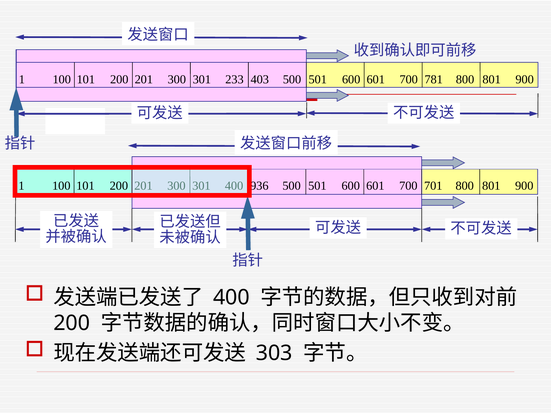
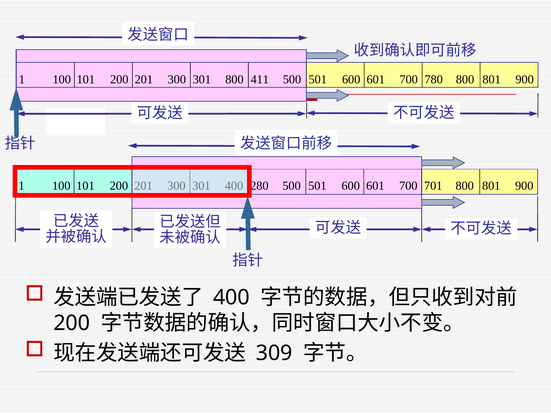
300 233: 233 -> 800
403: 403 -> 411
781: 781 -> 780
936: 936 -> 280
303: 303 -> 309
